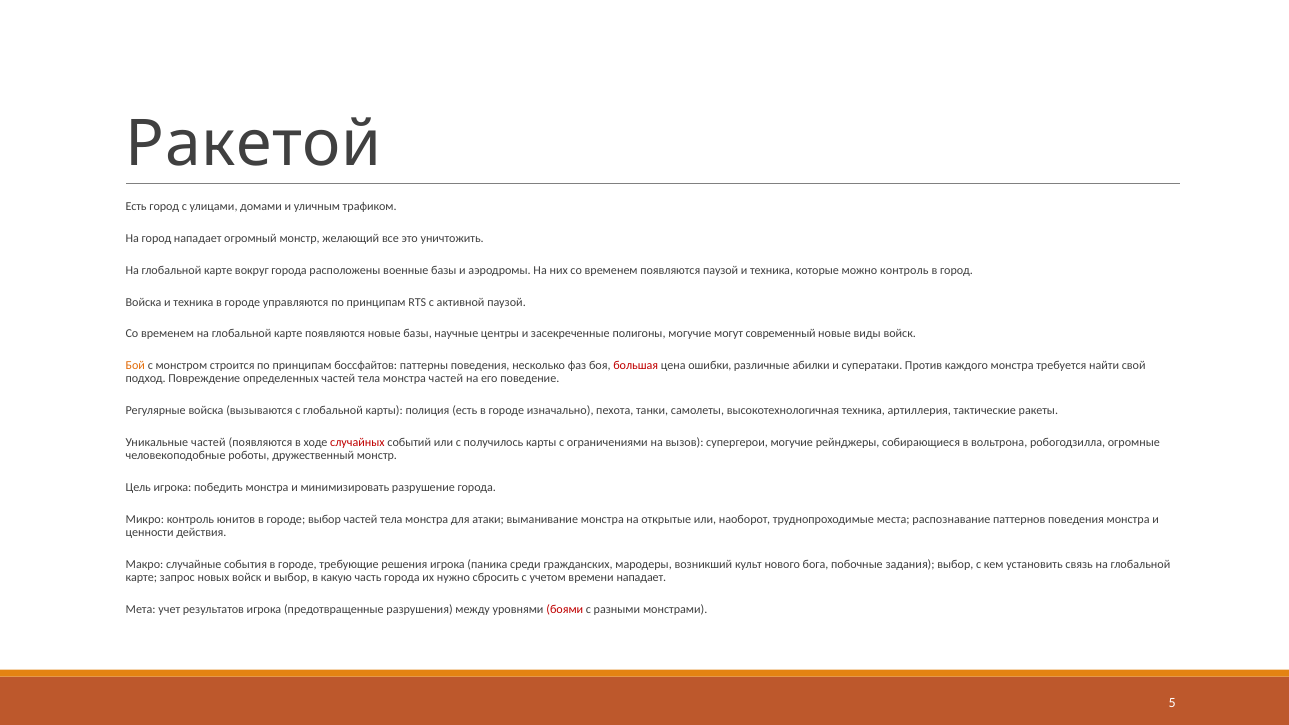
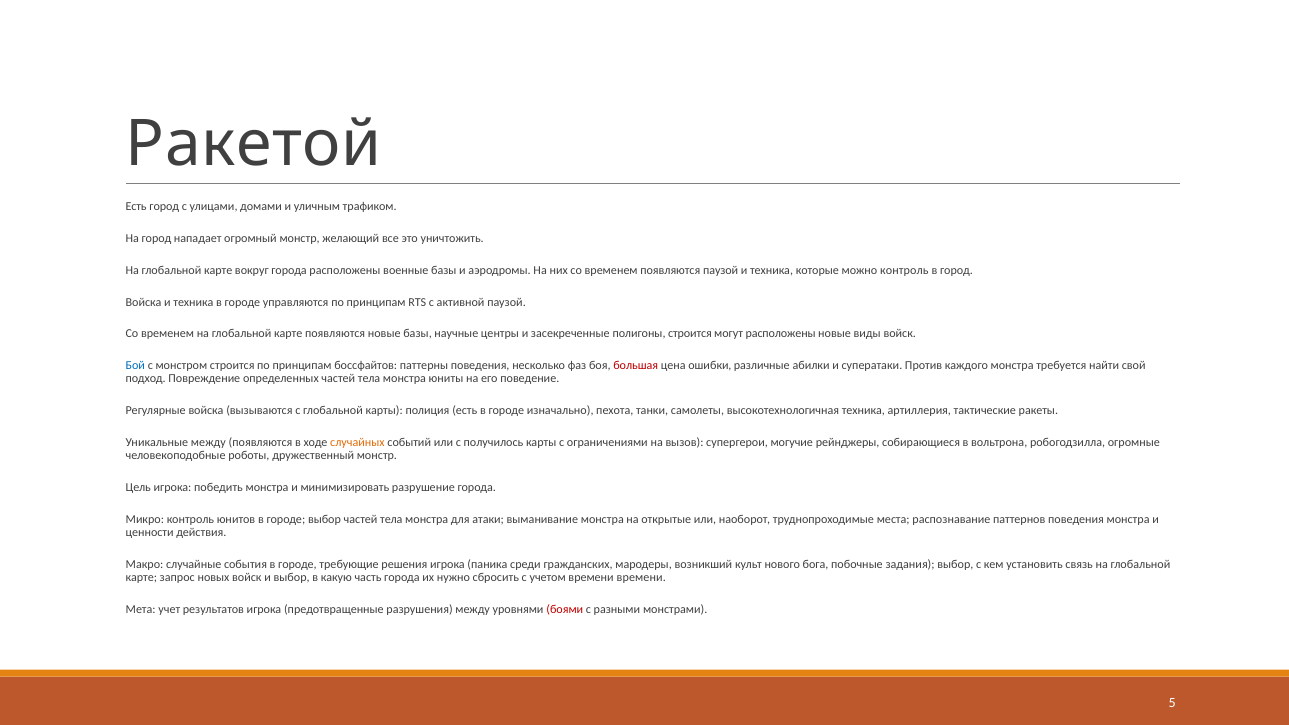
полигоны могучие: могучие -> строится
могут современный: современный -> расположены
Бой colour: orange -> blue
монстра частей: частей -> юниты
Уникальные частей: частей -> между
случайных colour: red -> orange
времени нападает: нападает -> времени
